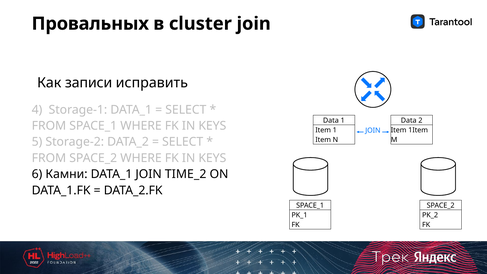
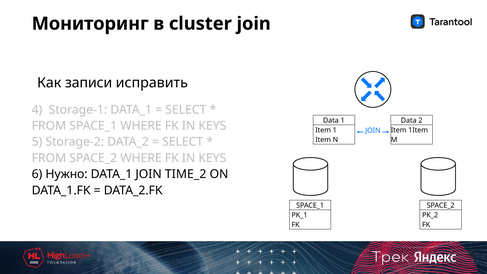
Провальных: Провальных -> Мониторинг
Камни: Камни -> Нужно
